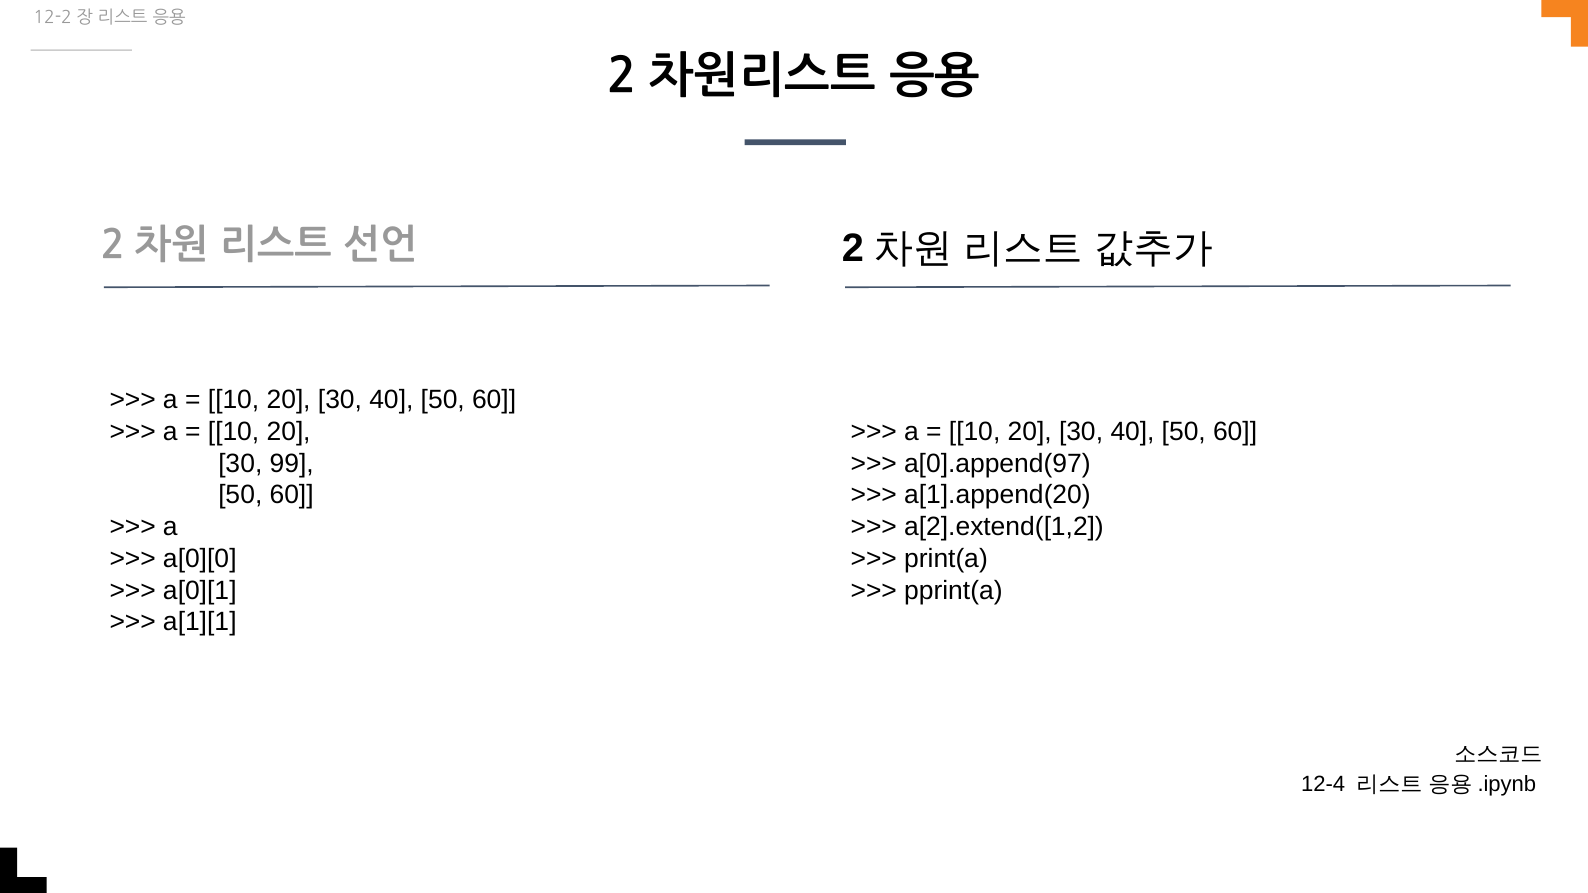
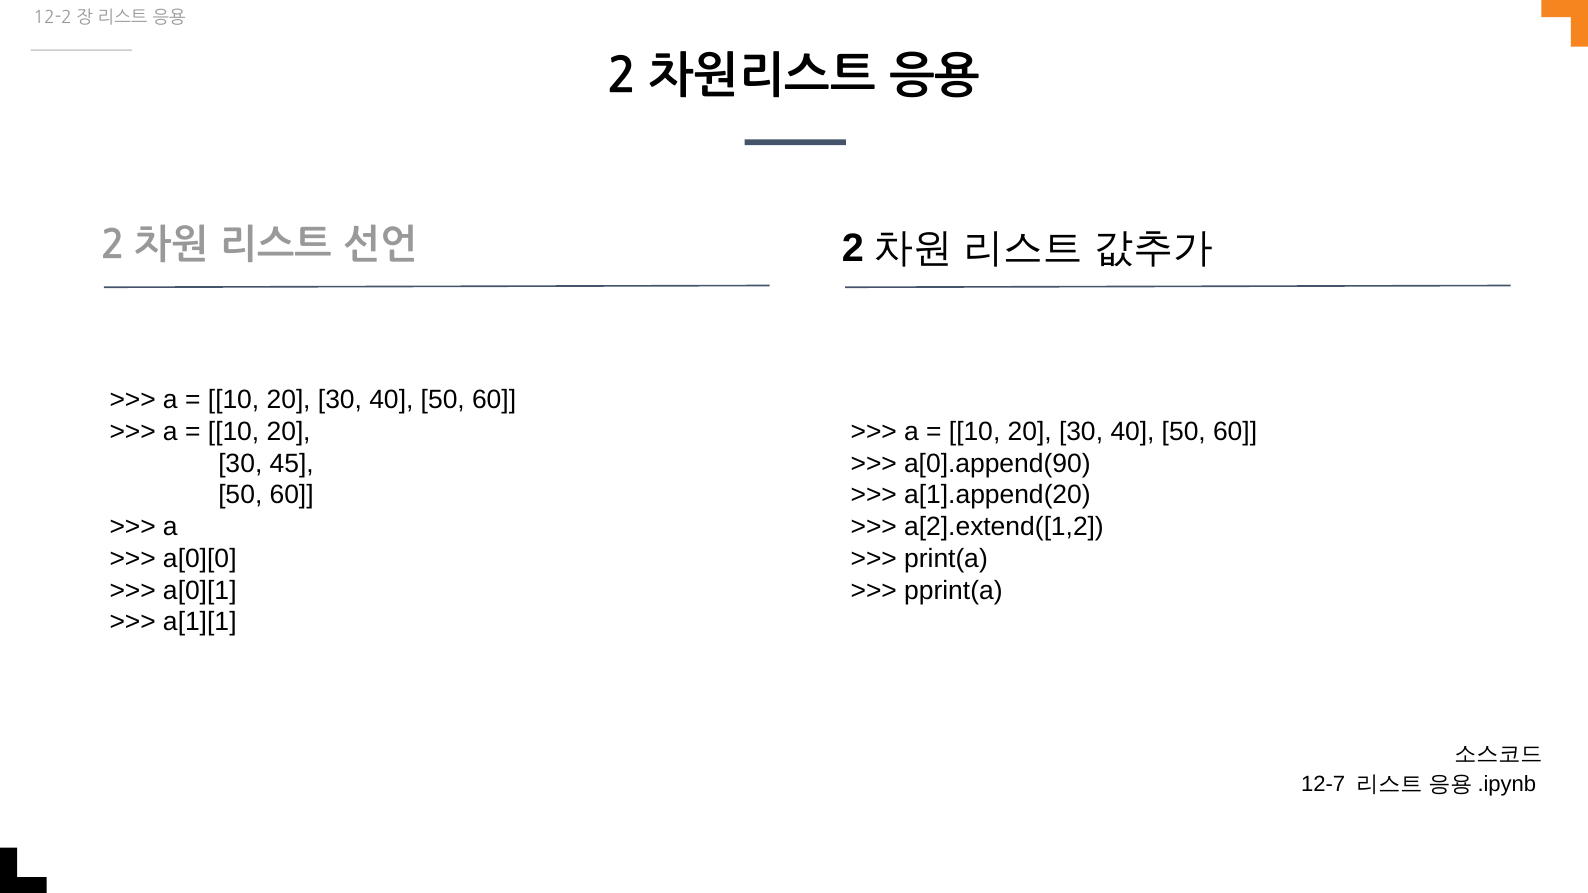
99: 99 -> 45
a[0].append(97: a[0].append(97 -> a[0].append(90
12-4: 12-4 -> 12-7
